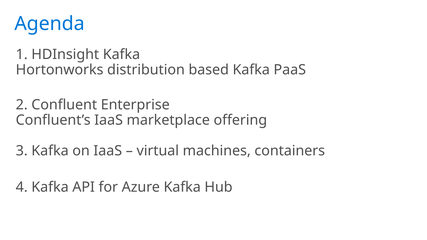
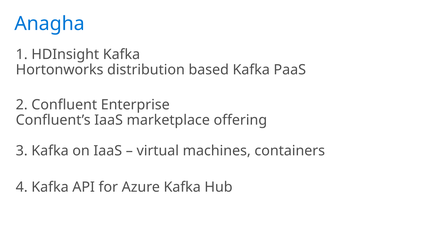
Agenda: Agenda -> Anagha
